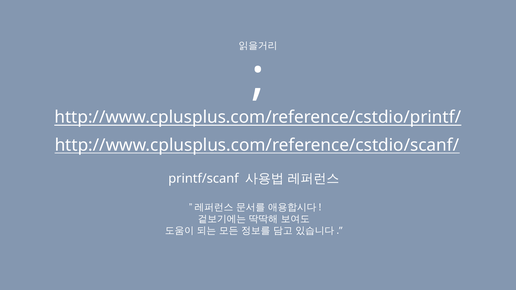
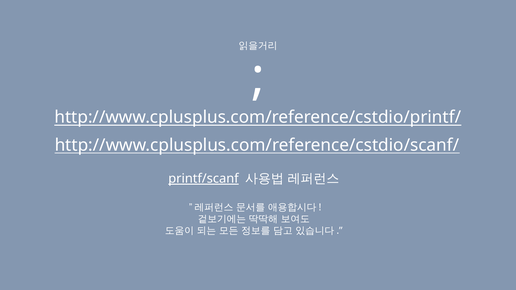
printf/scanf underline: none -> present
